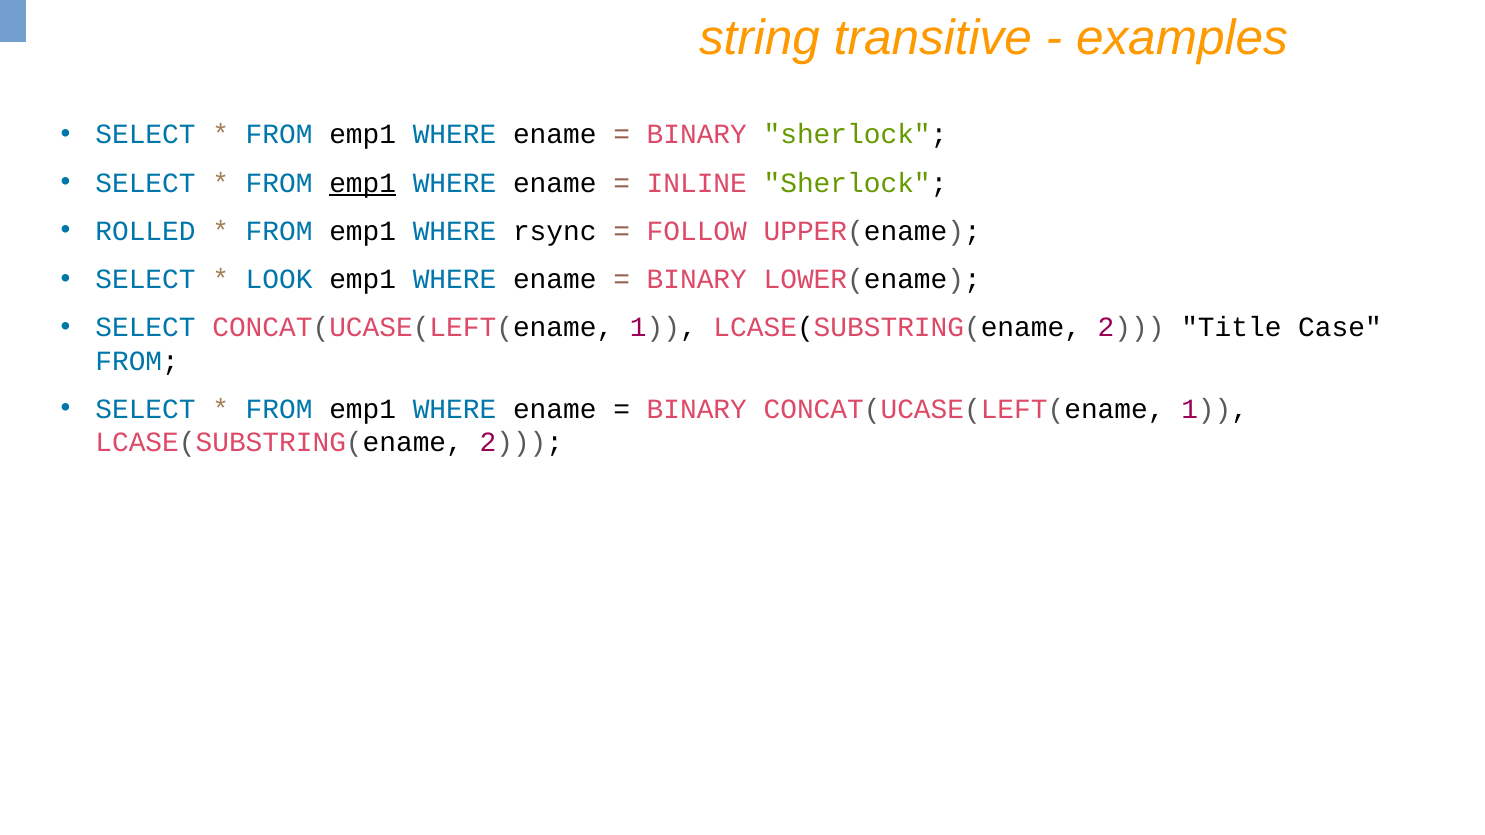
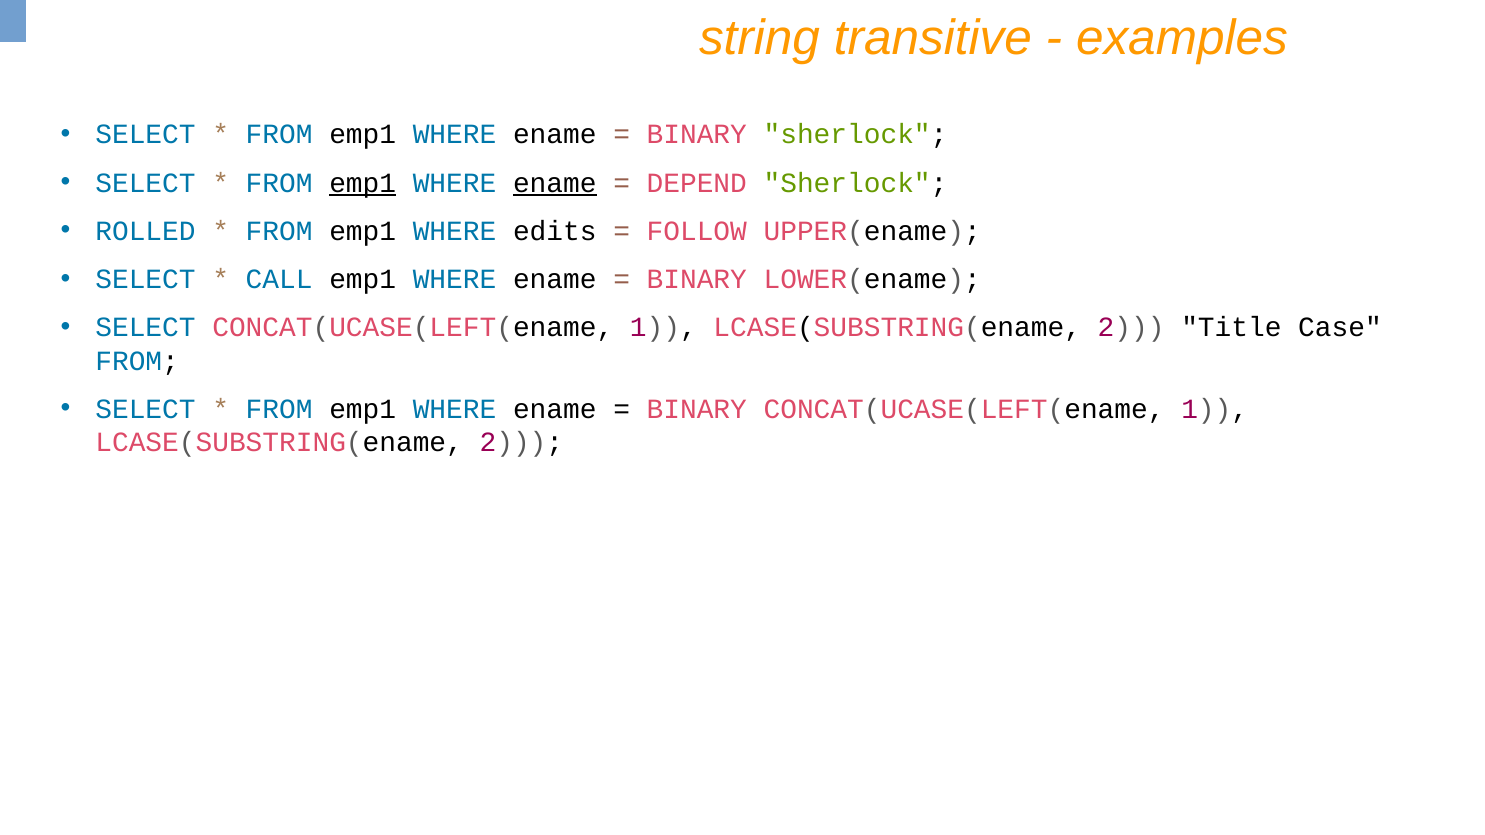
ename at (555, 183) underline: none -> present
INLINE: INLINE -> DEPEND
rsync: rsync -> edits
LOOK: LOOK -> CALL
